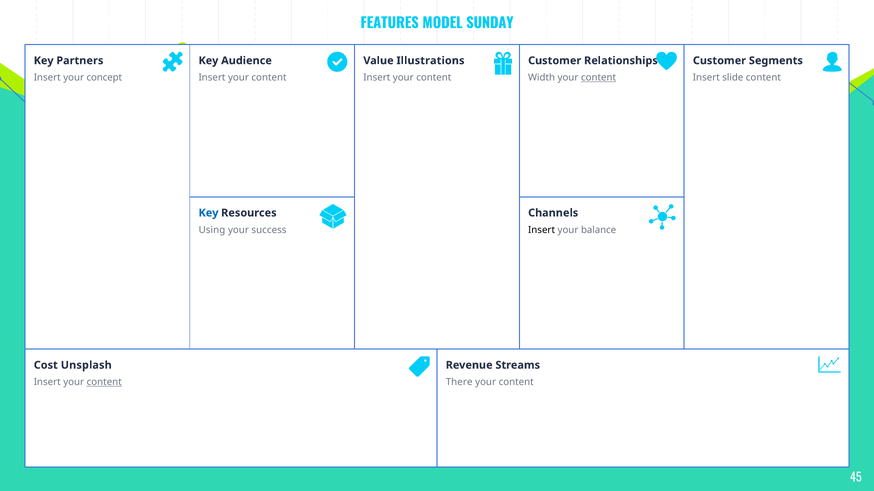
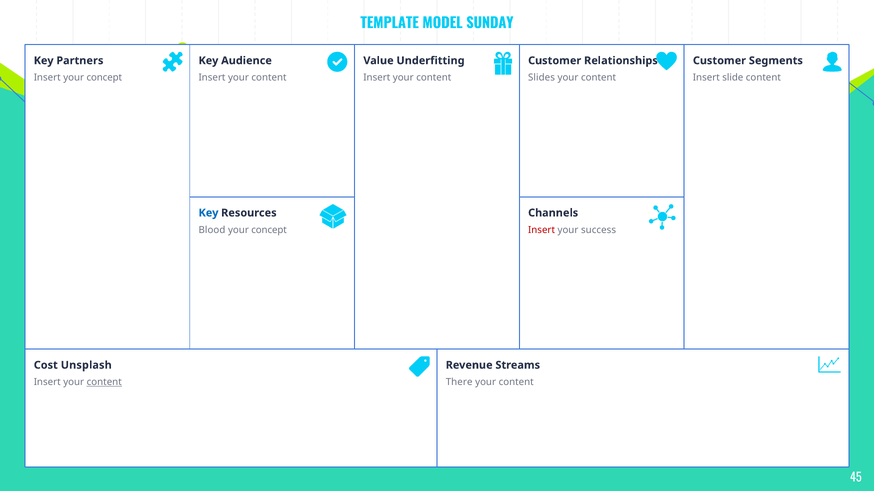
FEATURES: FEATURES -> TEMPLATE
Illustrations: Illustrations -> Underfitting
Width: Width -> Slides
content at (599, 78) underline: present -> none
Using: Using -> Blood
success at (269, 230): success -> concept
Insert at (542, 230) colour: black -> red
balance: balance -> success
